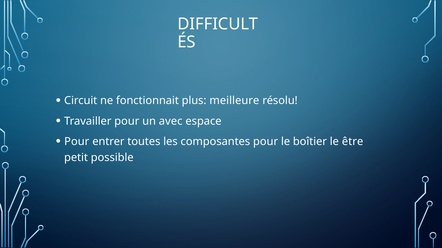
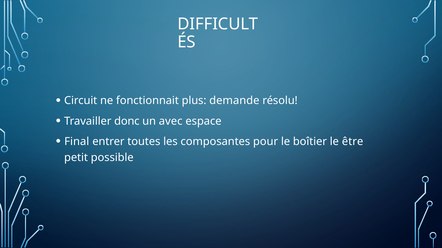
meilleure: meilleure -> demande
Travailler pour: pour -> donc
Pour at (77, 142): Pour -> Final
